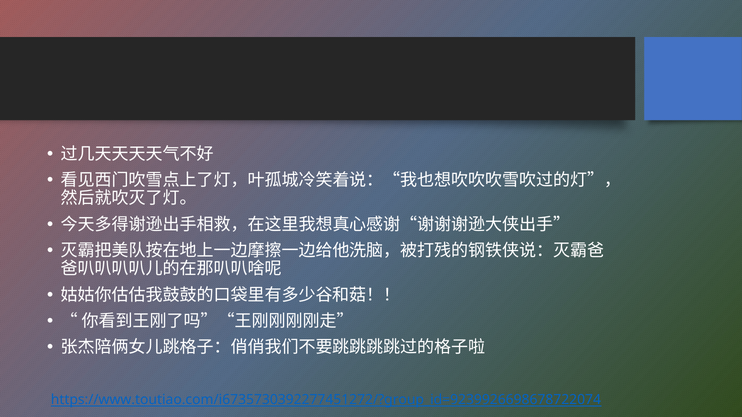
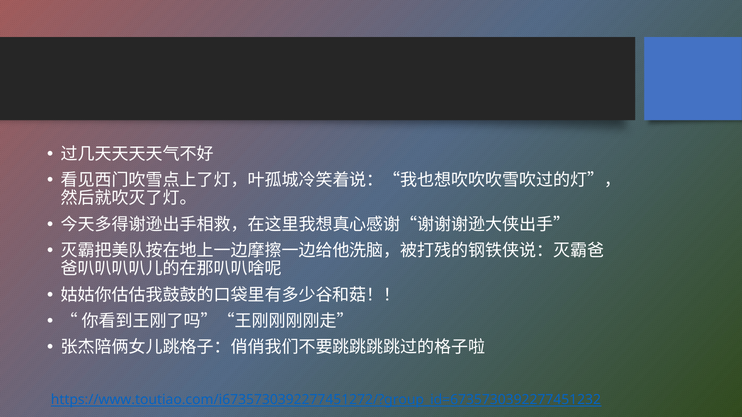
https://www.toutiao.com/i6735730392277451272/?group_id=9239926698678722074: https://www.toutiao.com/i6735730392277451272/?group_id=9239926698678722074 -> https://www.toutiao.com/i6735730392277451272/?group_id=6735730392277451232
